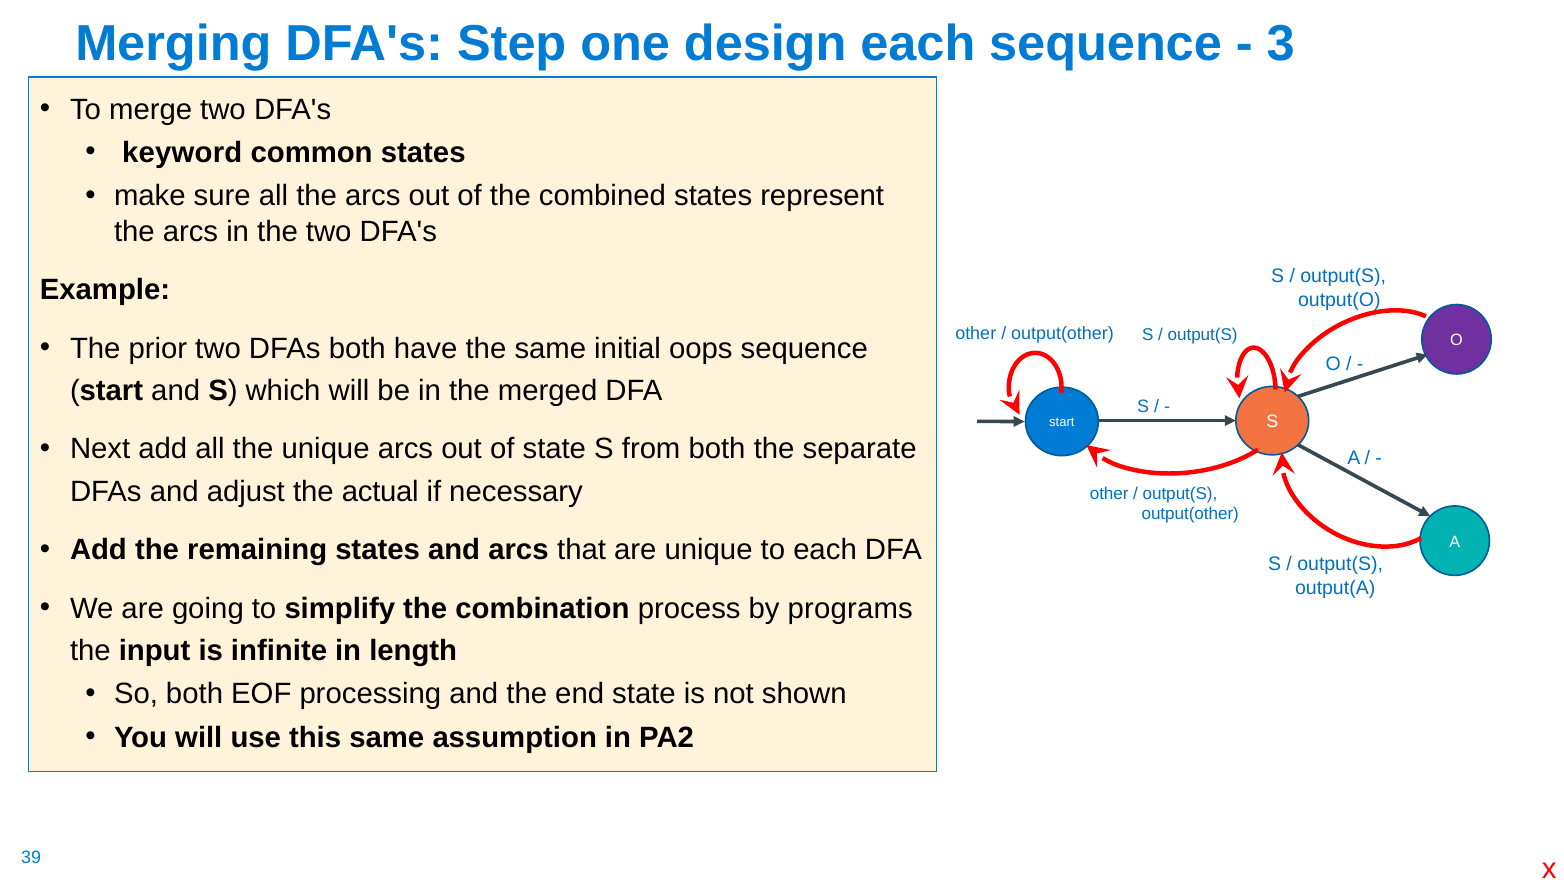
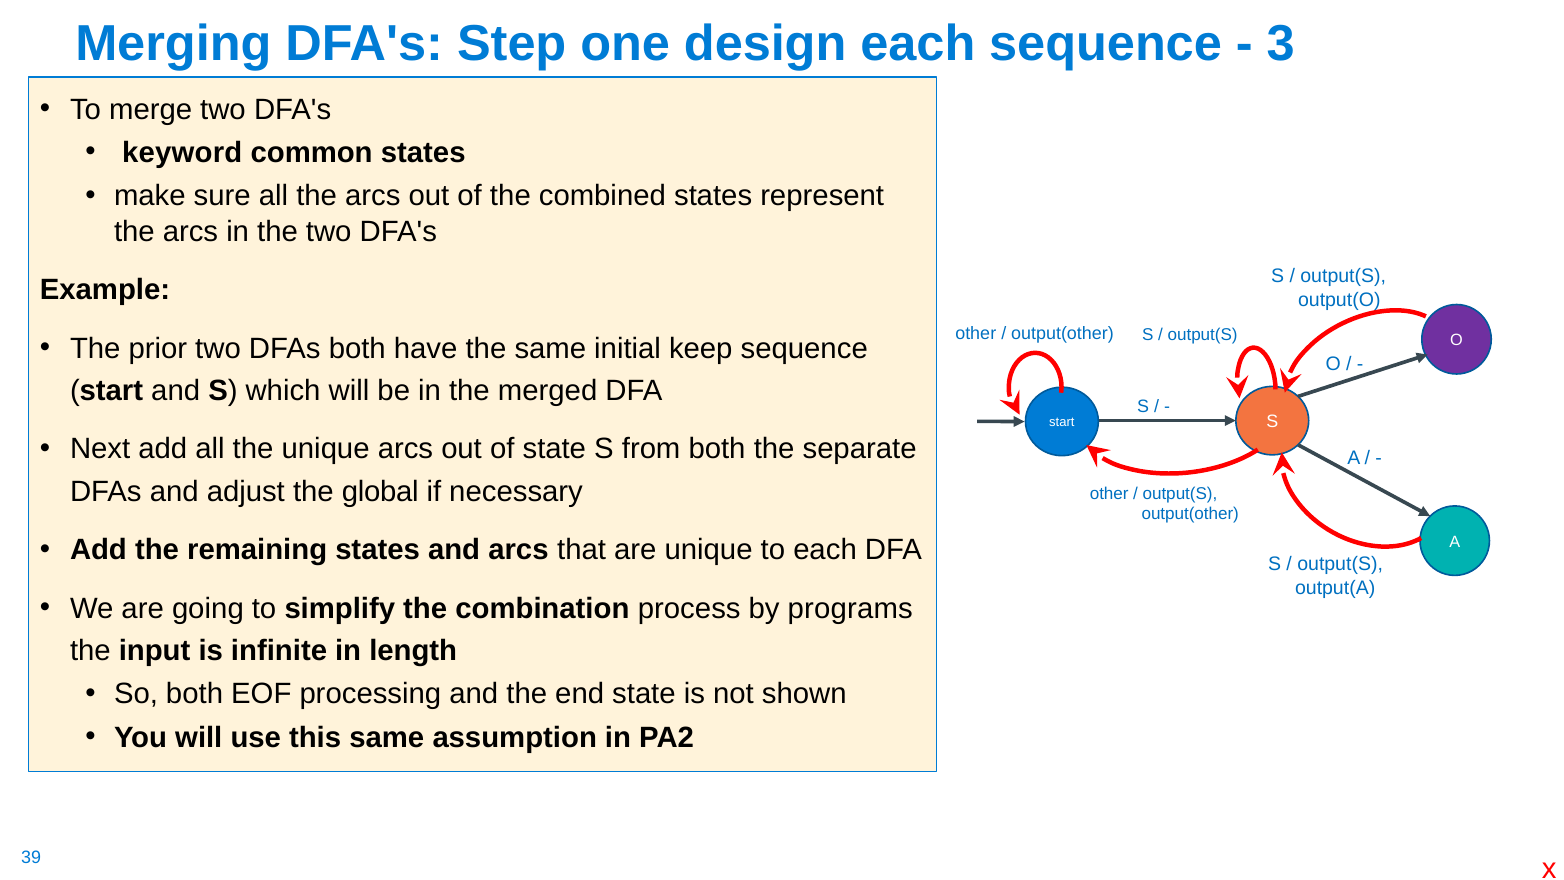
oops: oops -> keep
actual: actual -> global
